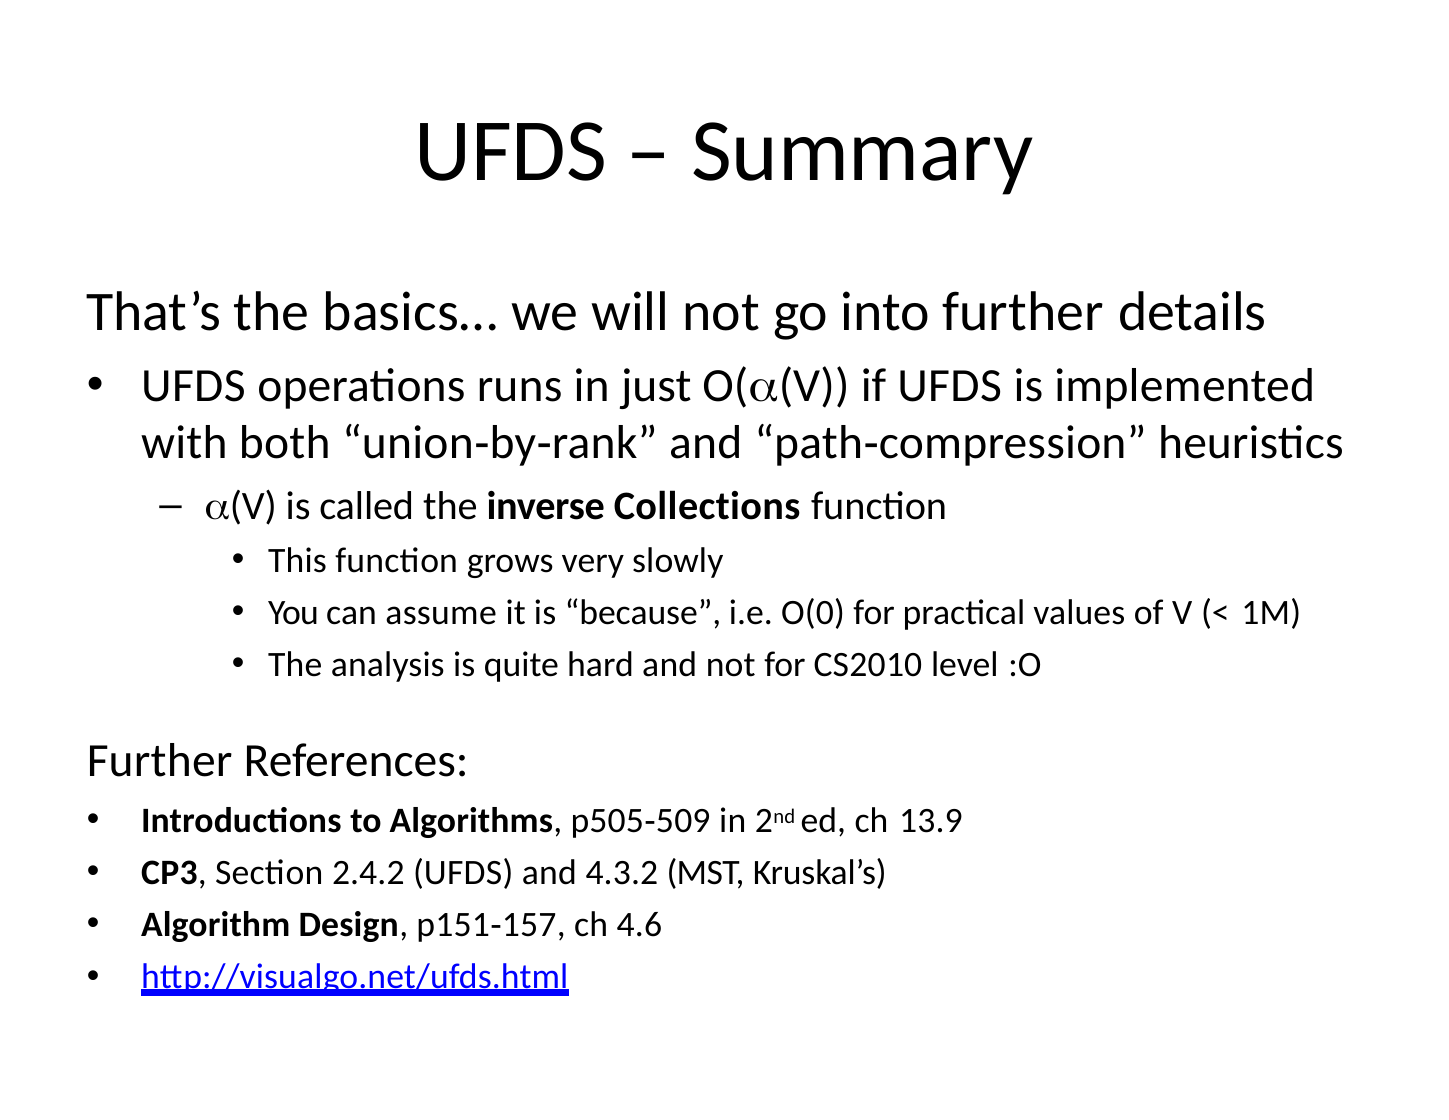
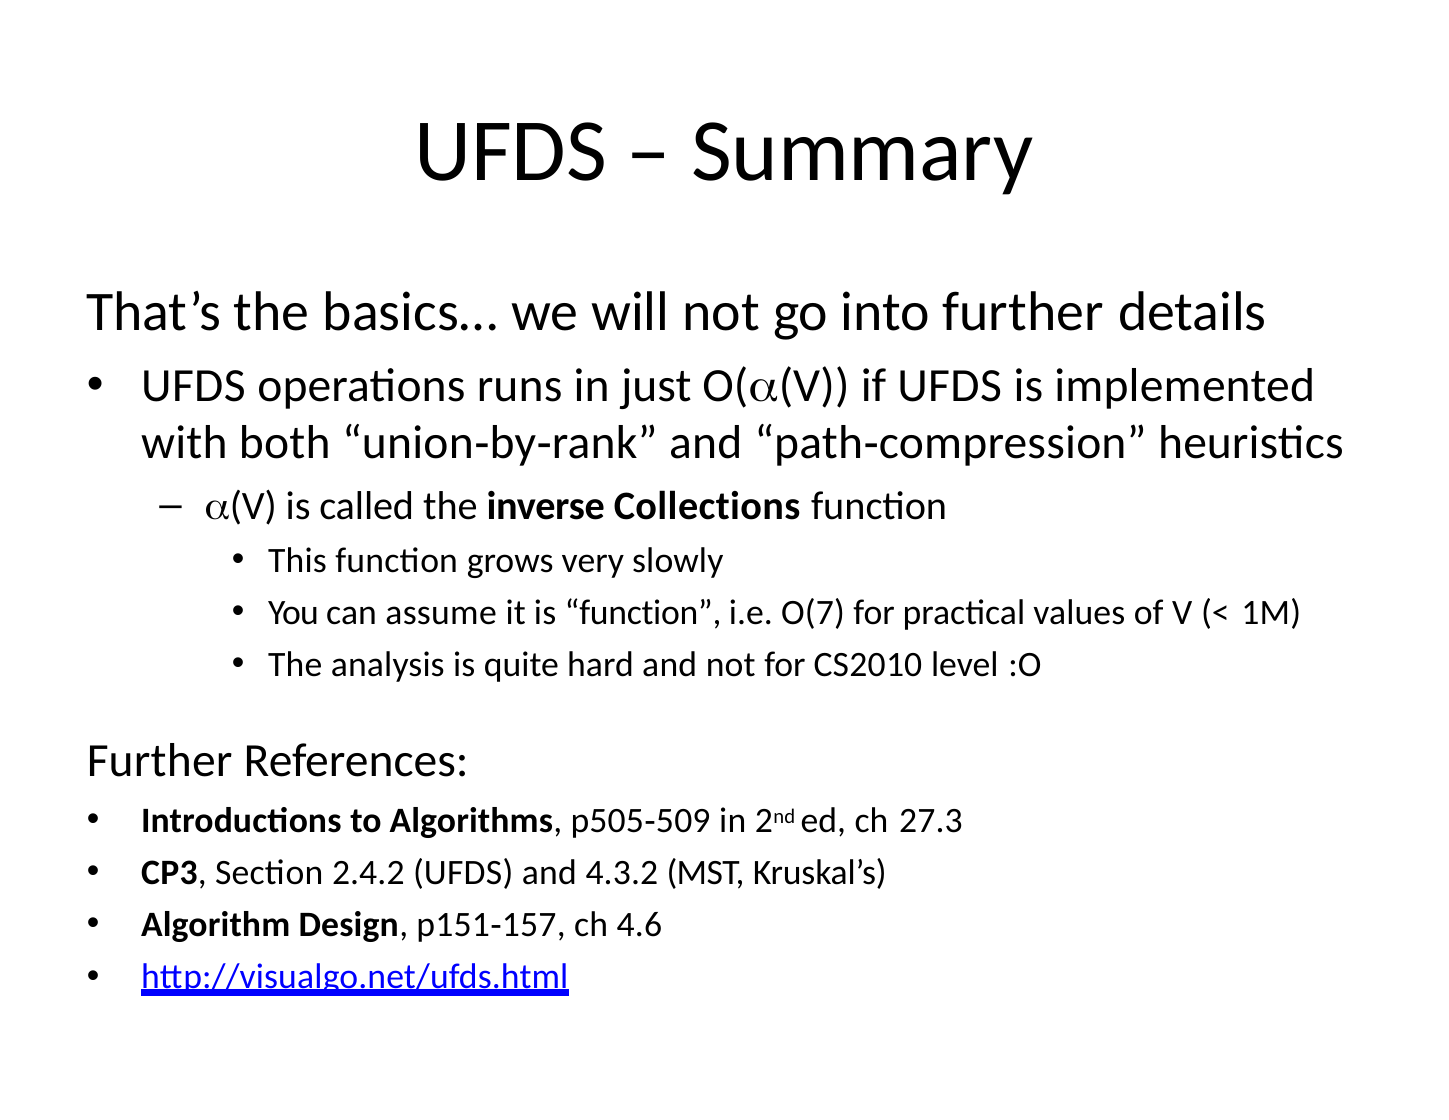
is because: because -> function
O(0: O(0 -> O(7
13.9: 13.9 -> 27.3
